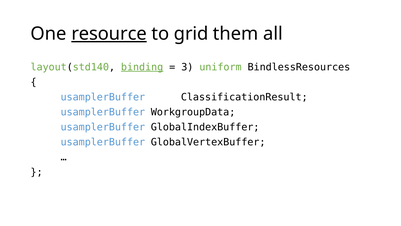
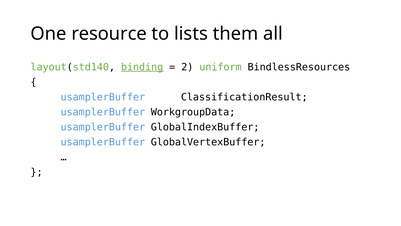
resource underline: present -> none
grid: grid -> lists
3: 3 -> 2
